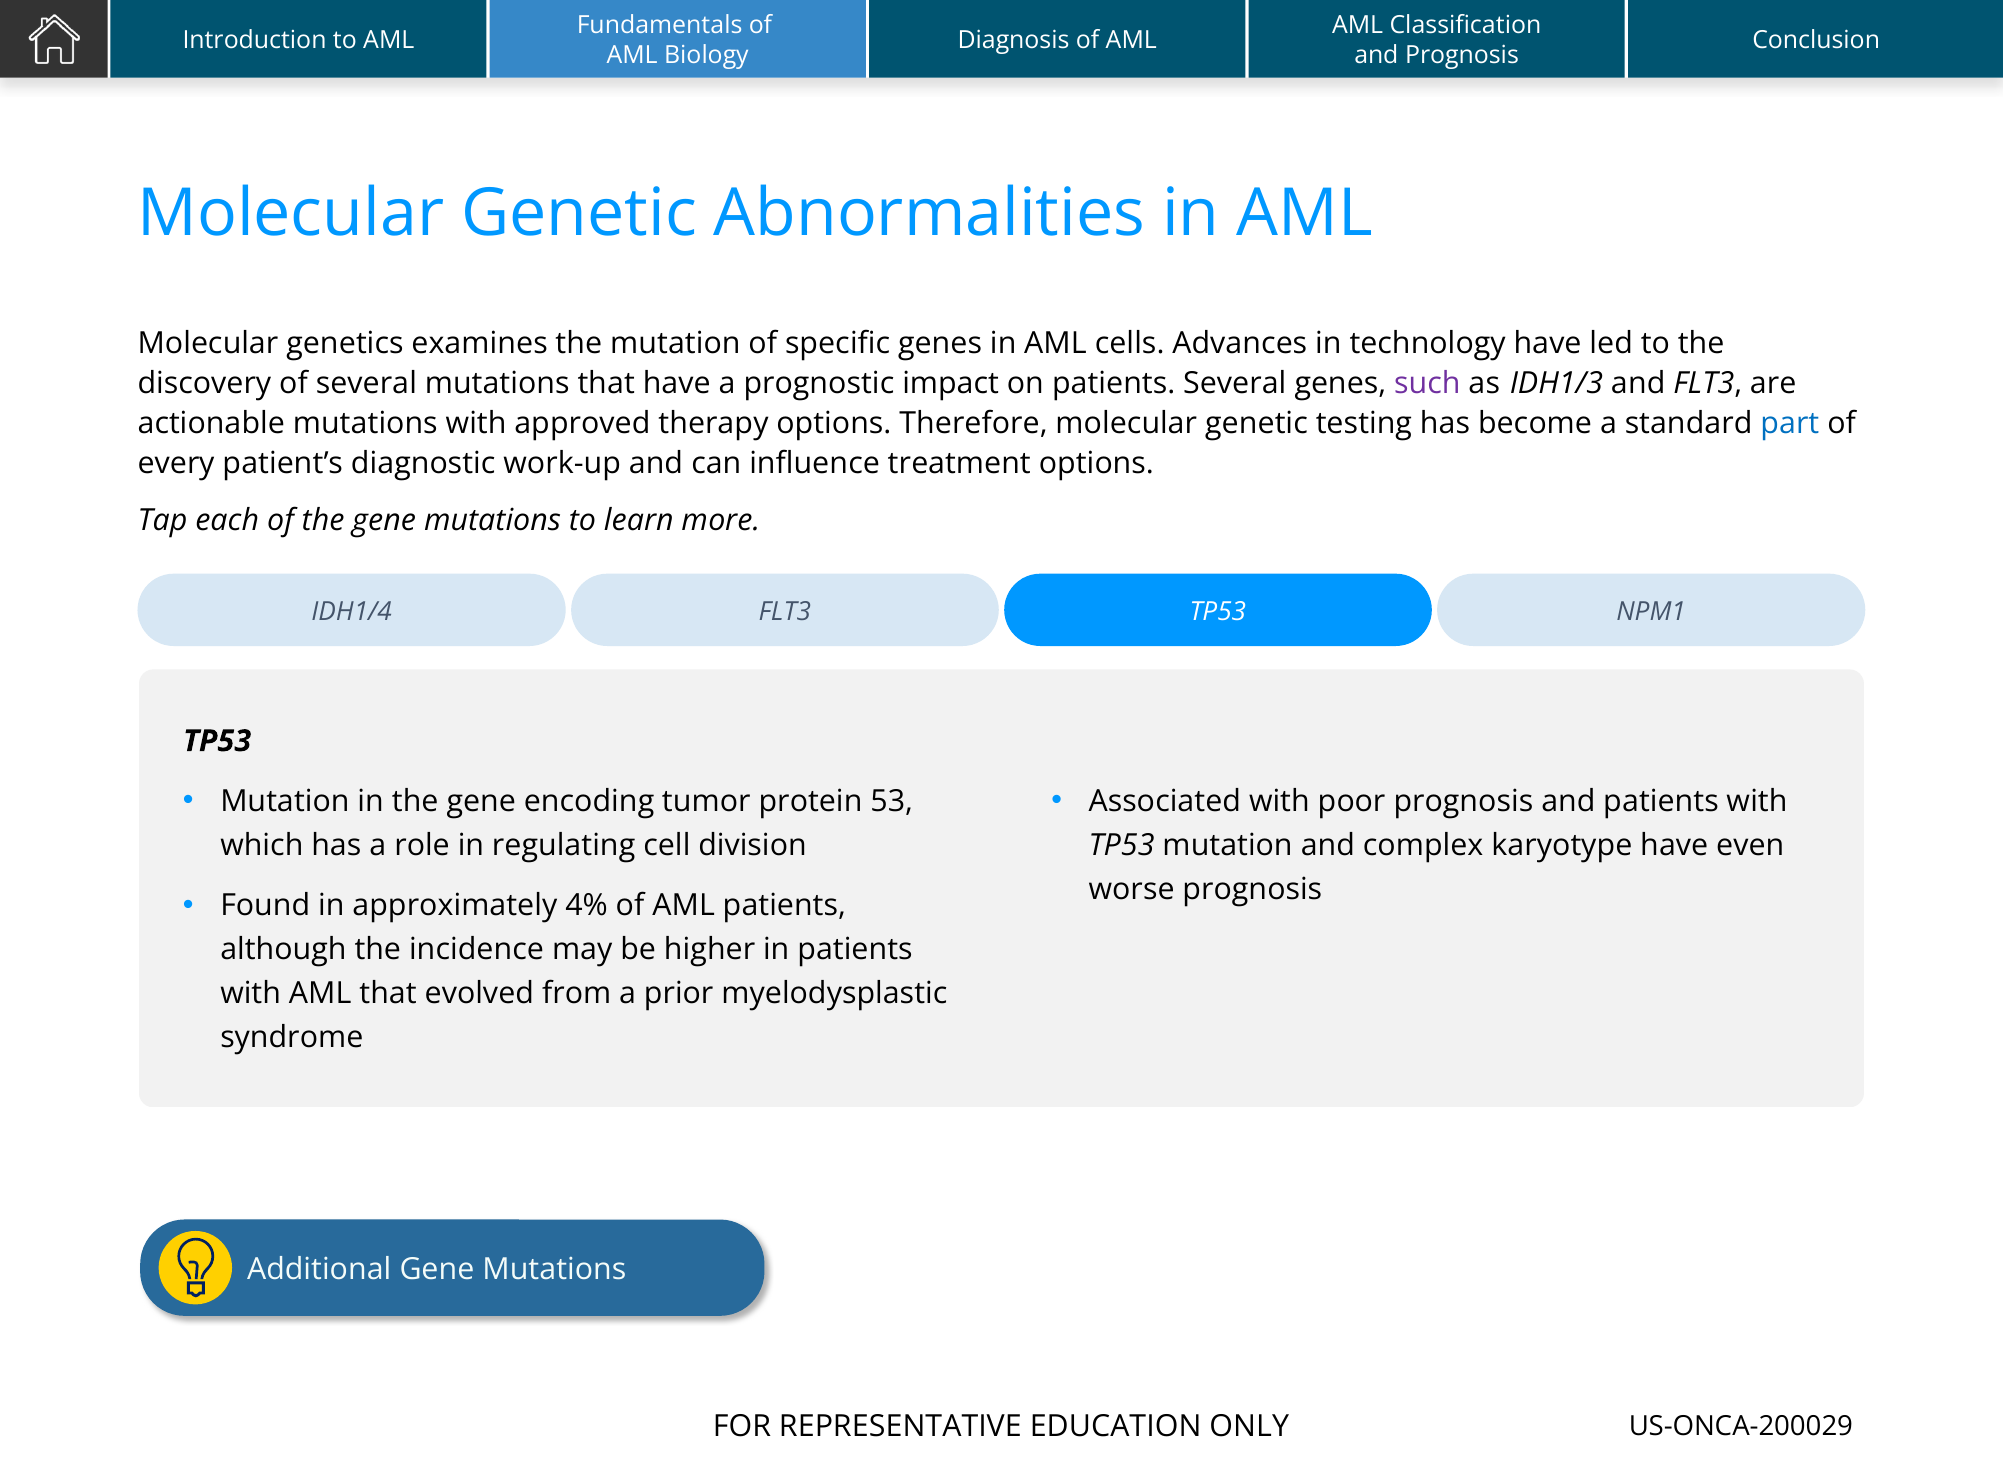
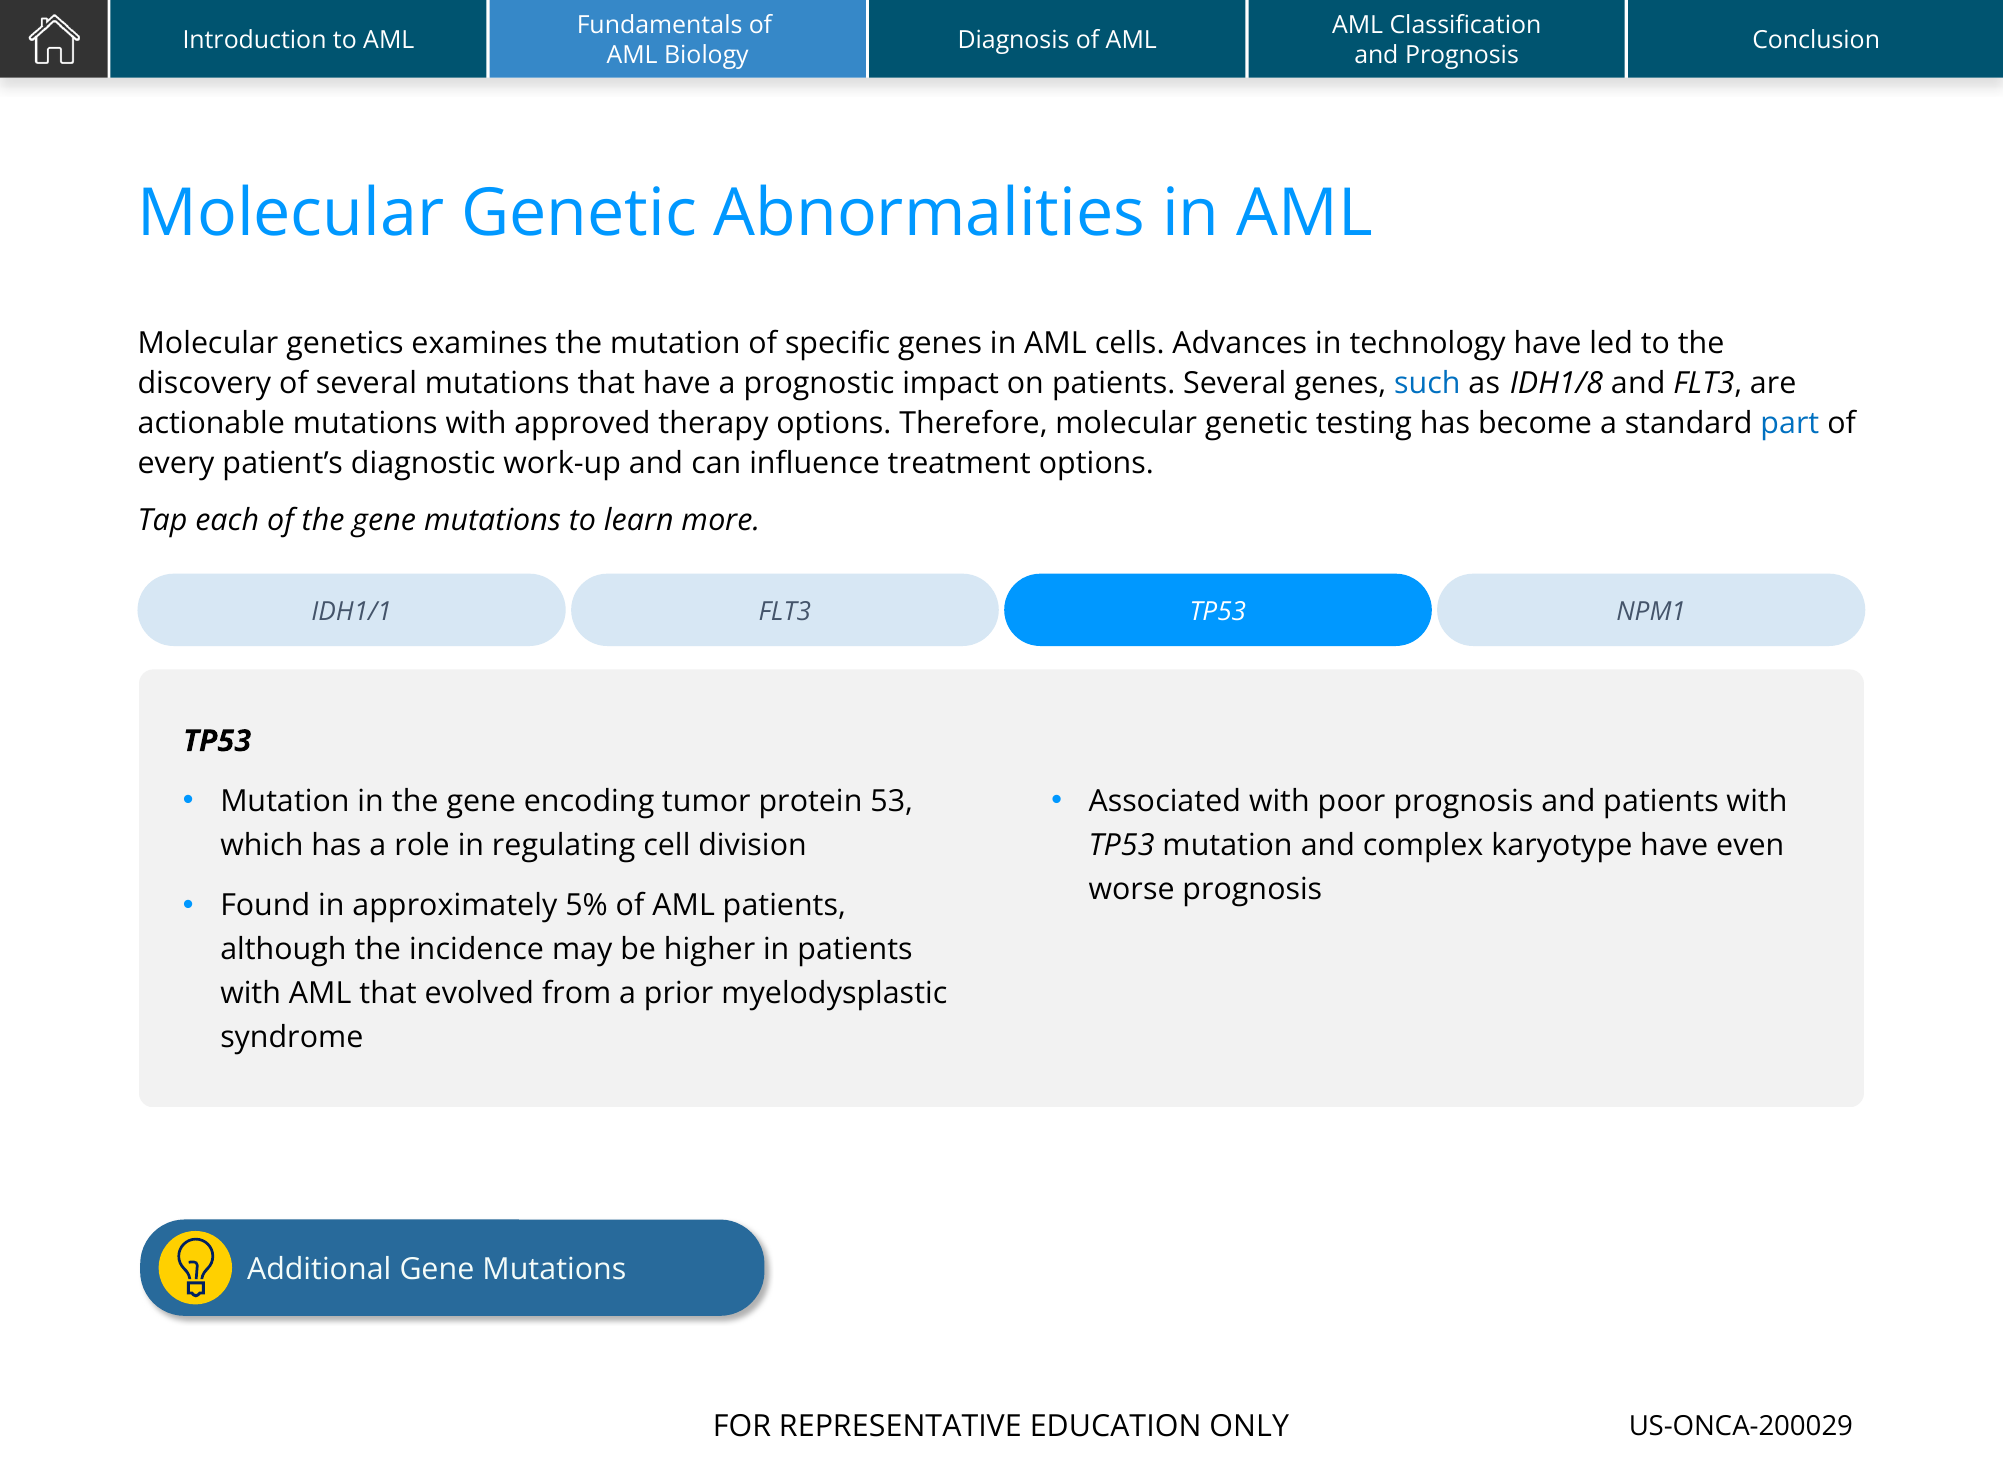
such colour: purple -> blue
IDH1/3: IDH1/3 -> IDH1/8
IDH1/4: IDH1/4 -> IDH1/1
4%: 4% -> 5%
